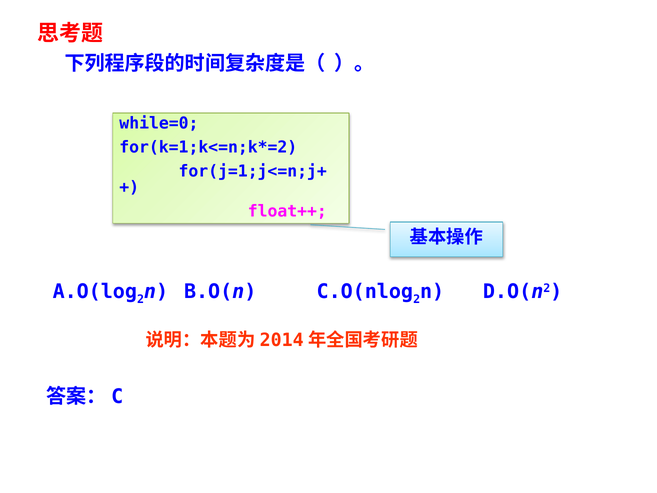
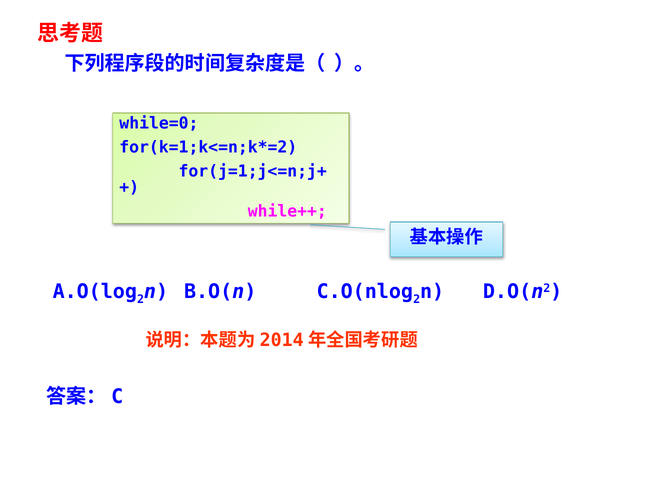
float++: float++ -> while++
